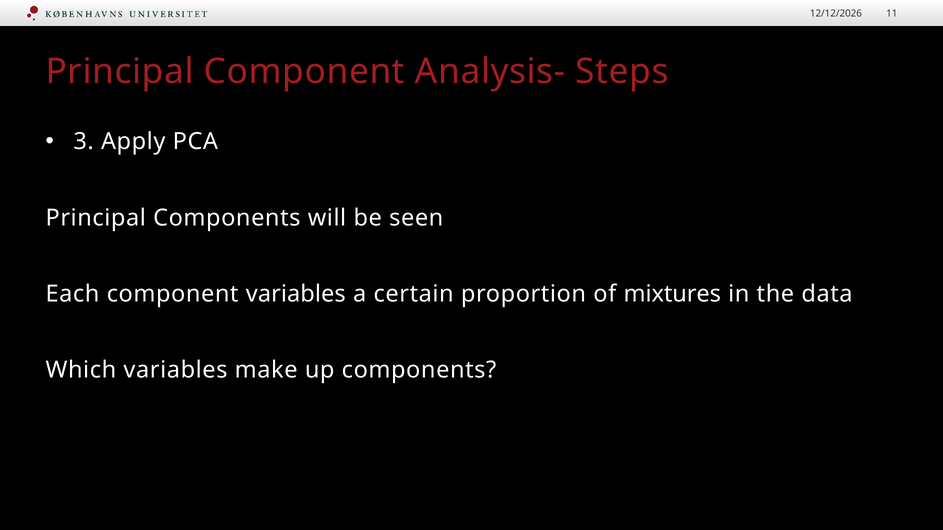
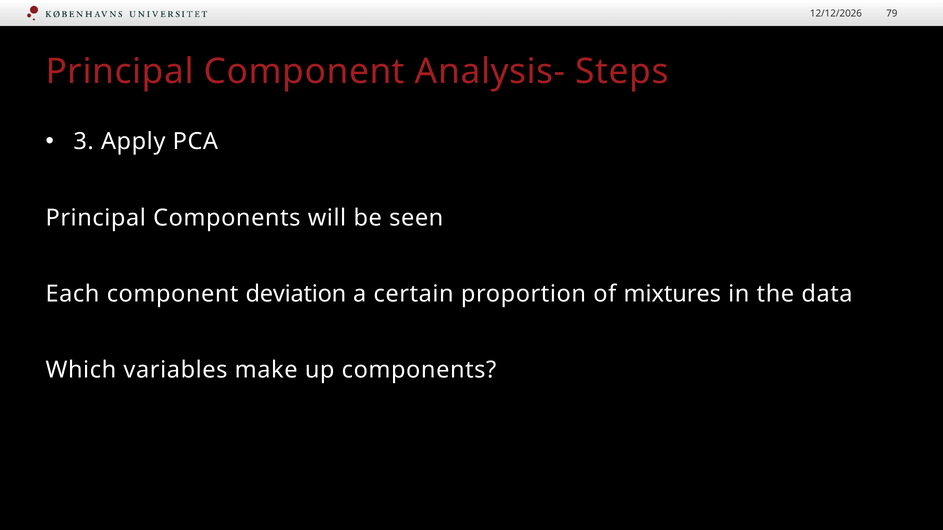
11: 11 -> 79
component variables: variables -> deviation
